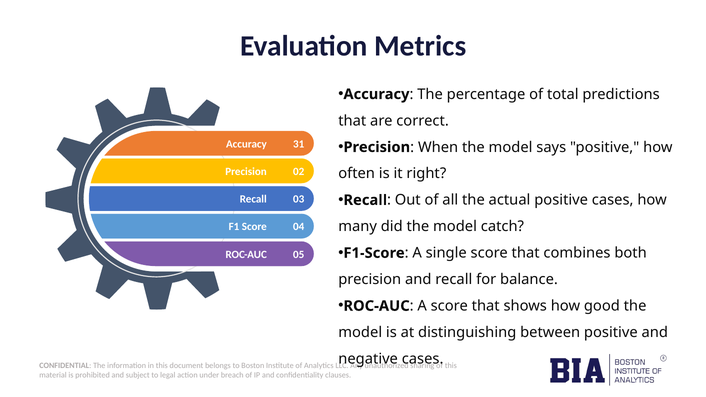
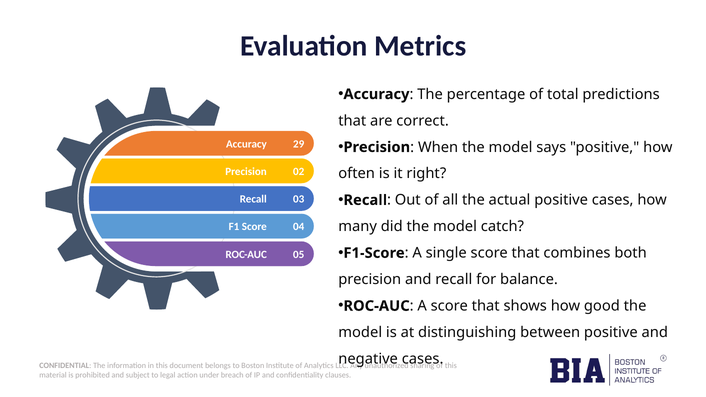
31: 31 -> 29
